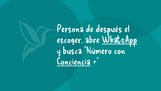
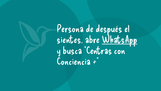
escoger: escoger -> sientes
Número: Número -> Centras
Conciencia underline: present -> none
